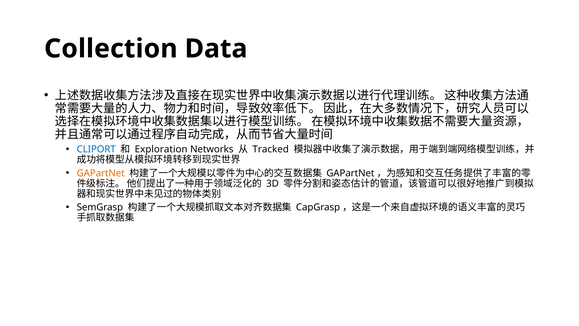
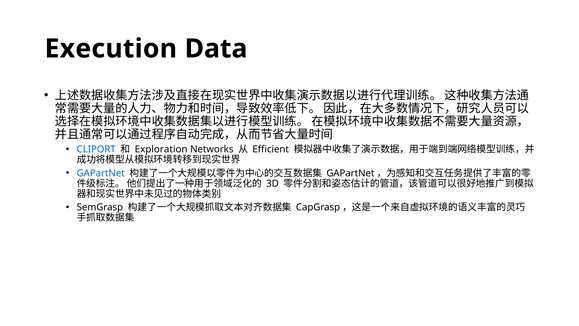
Collection: Collection -> Execution
Tracked: Tracked -> Efficient
GAPartNet colour: orange -> blue
